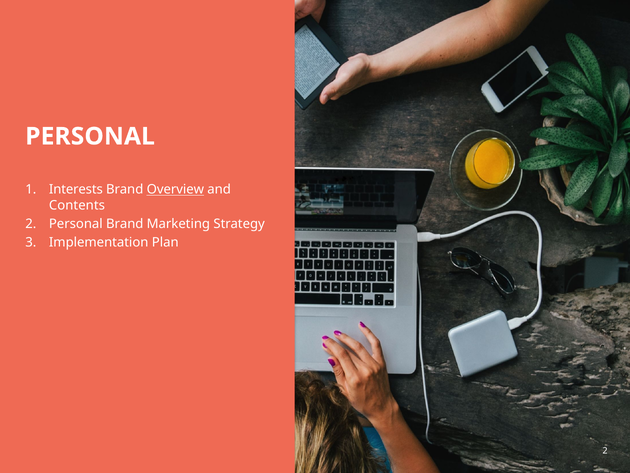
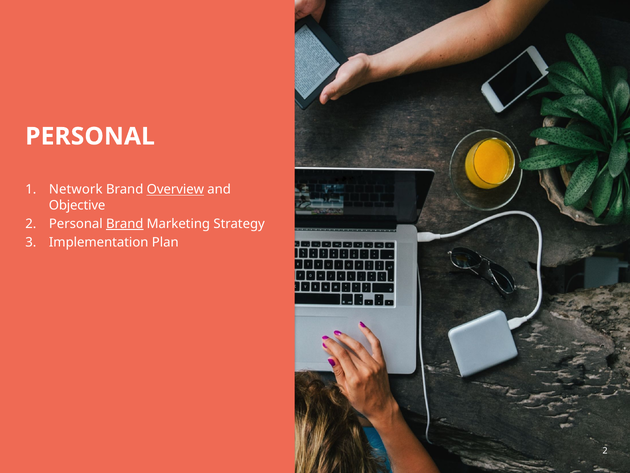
Interests: Interests -> Network
Contents: Contents -> Objective
Brand at (125, 224) underline: none -> present
